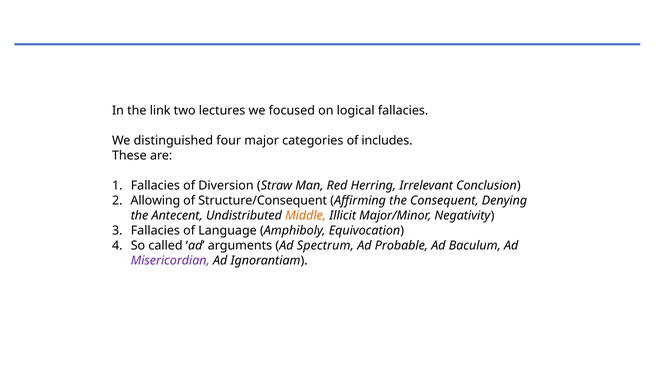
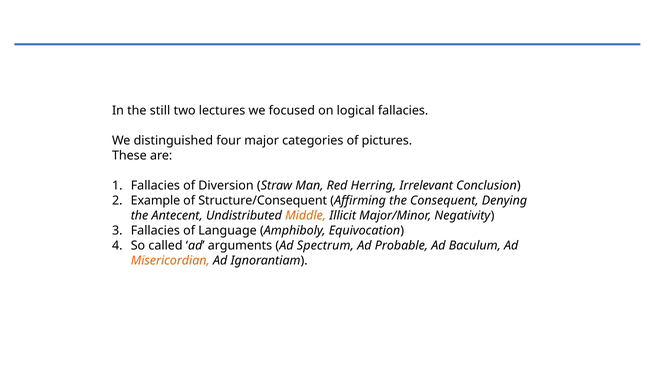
link: link -> still
includes: includes -> pictures
Allowing: Allowing -> Example
Misericordian colour: purple -> orange
